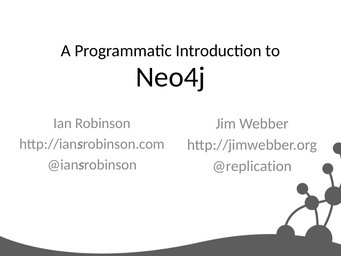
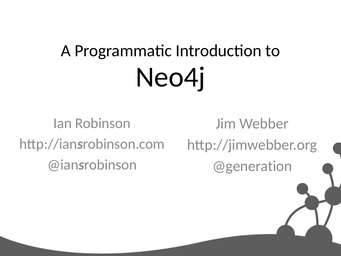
@replication: @replication -> @generation
